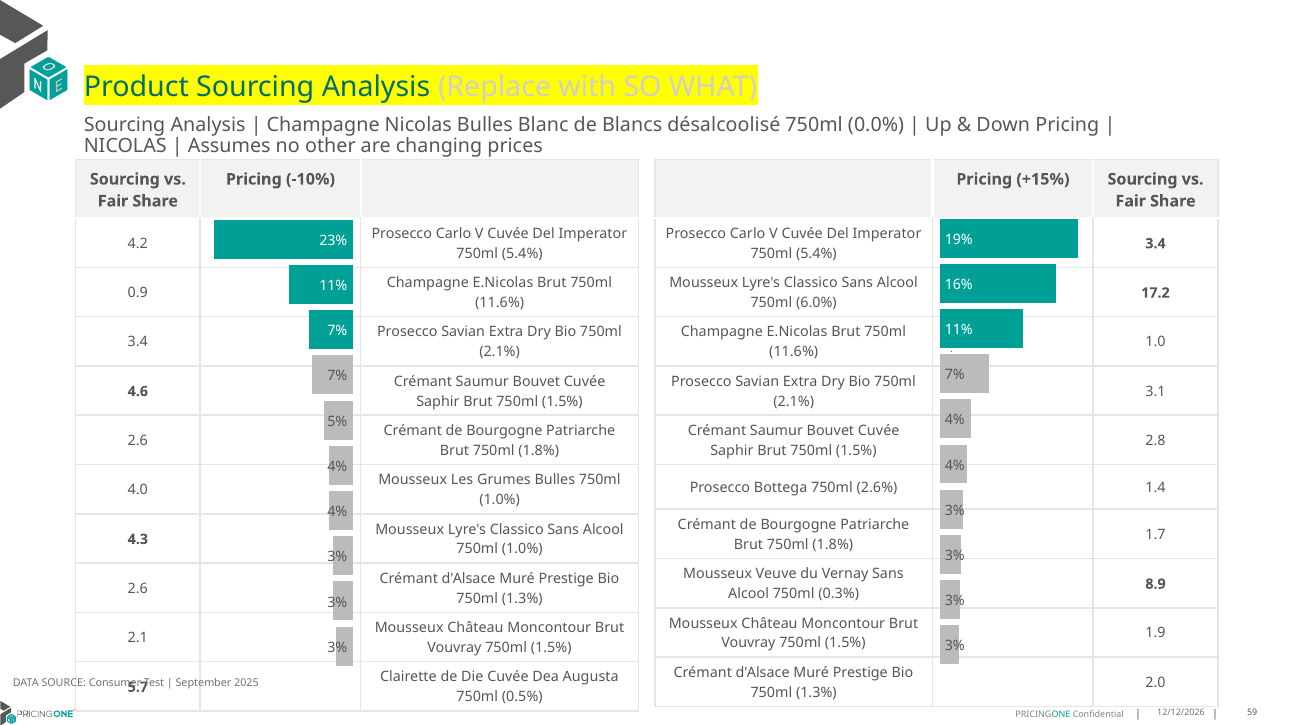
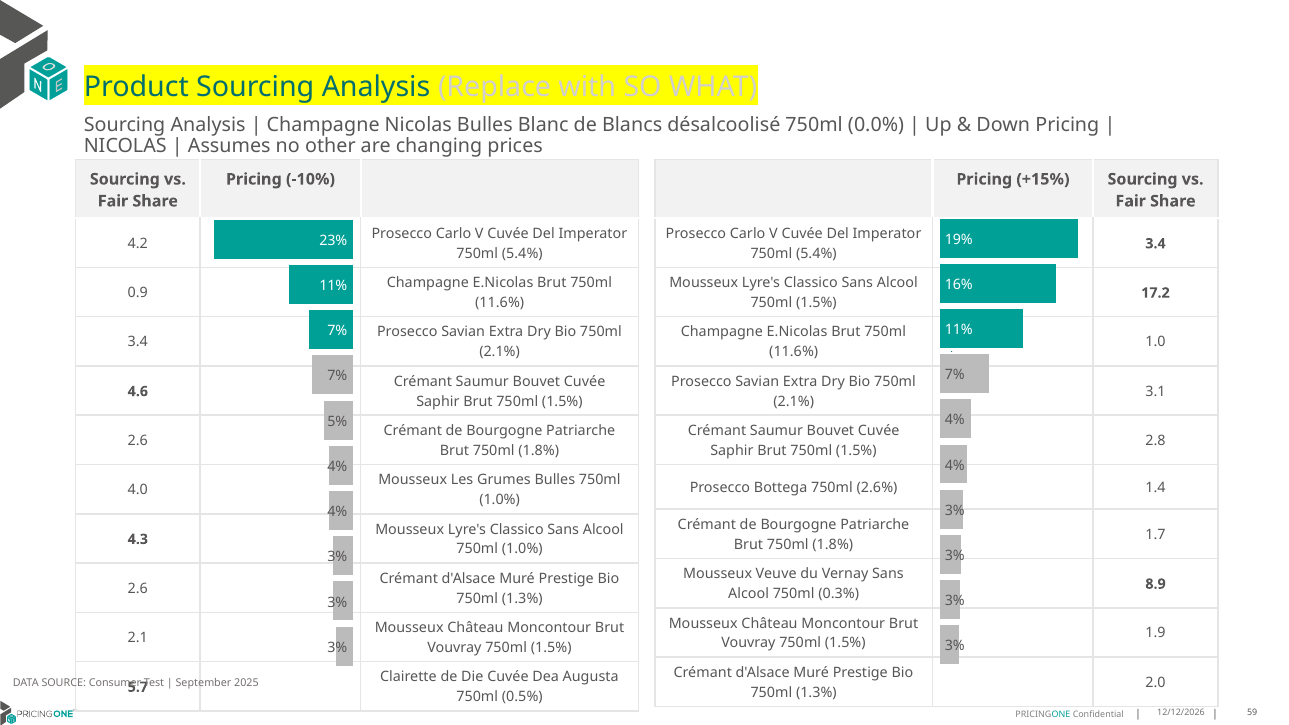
6.0% at (816, 303): 6.0% -> 1.5%
